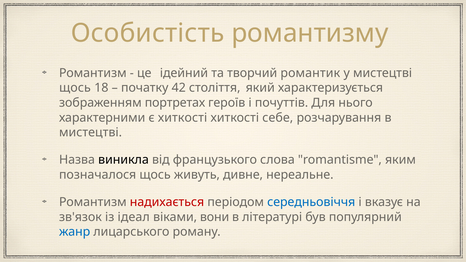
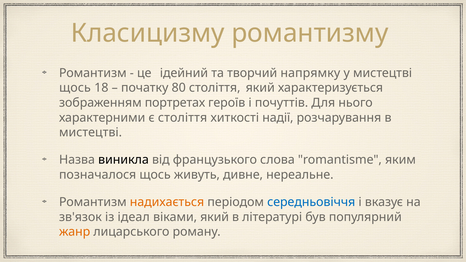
Особистість: Особистість -> Класицизму
романтик: романтик -> напрямку
42: 42 -> 80
є хиткості: хиткості -> століття
себе: себе -> надії
надихається colour: red -> orange
віками вони: вони -> який
жанр colour: blue -> orange
